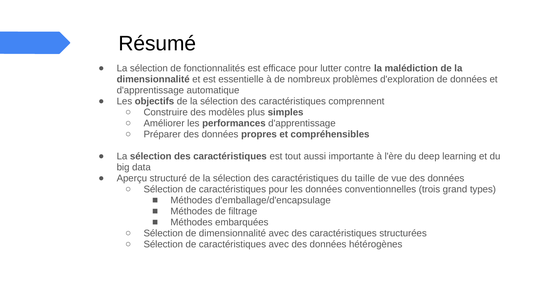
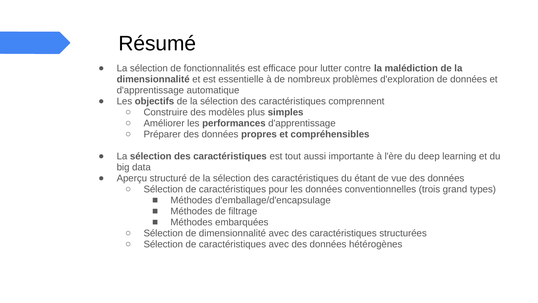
taille: taille -> étant
